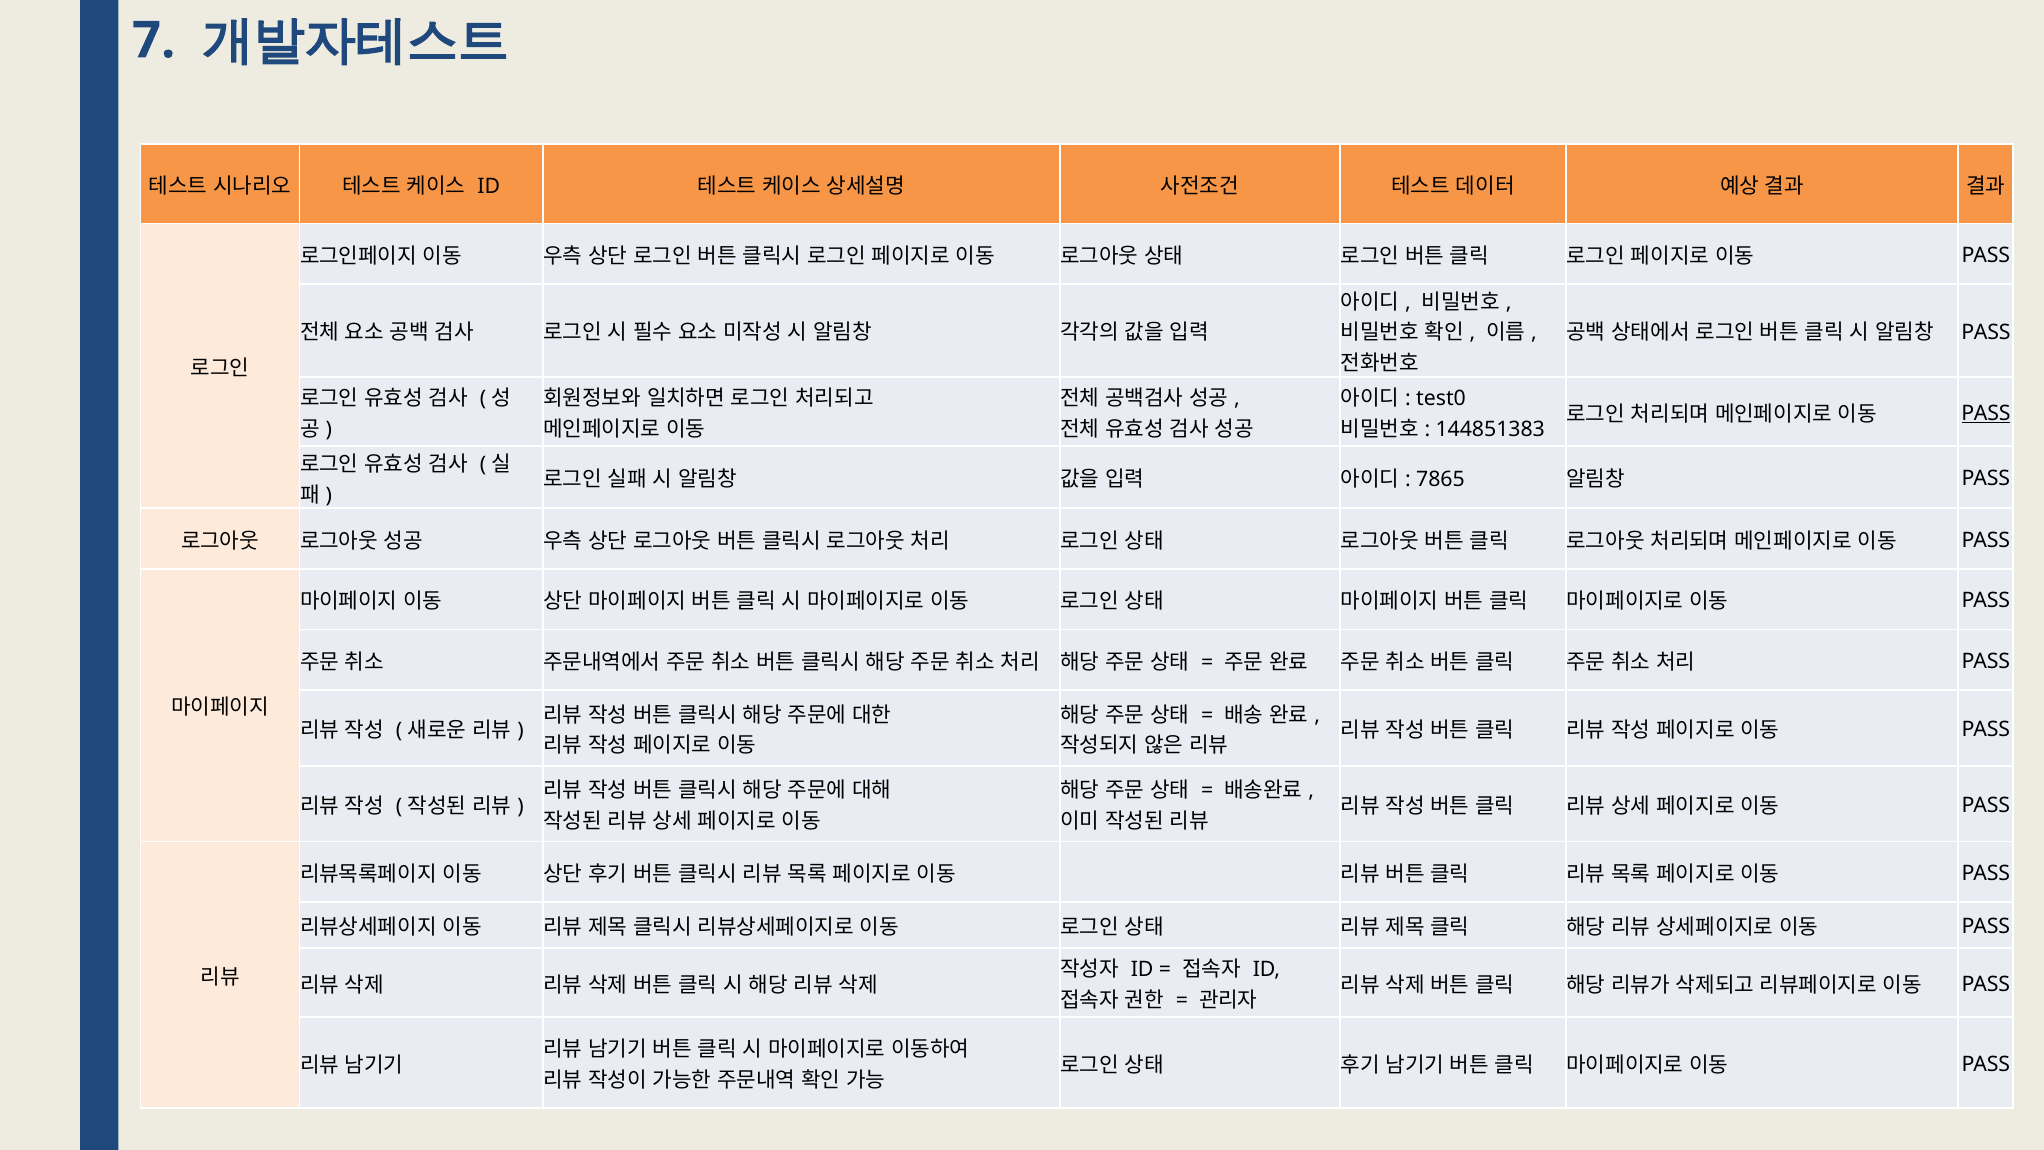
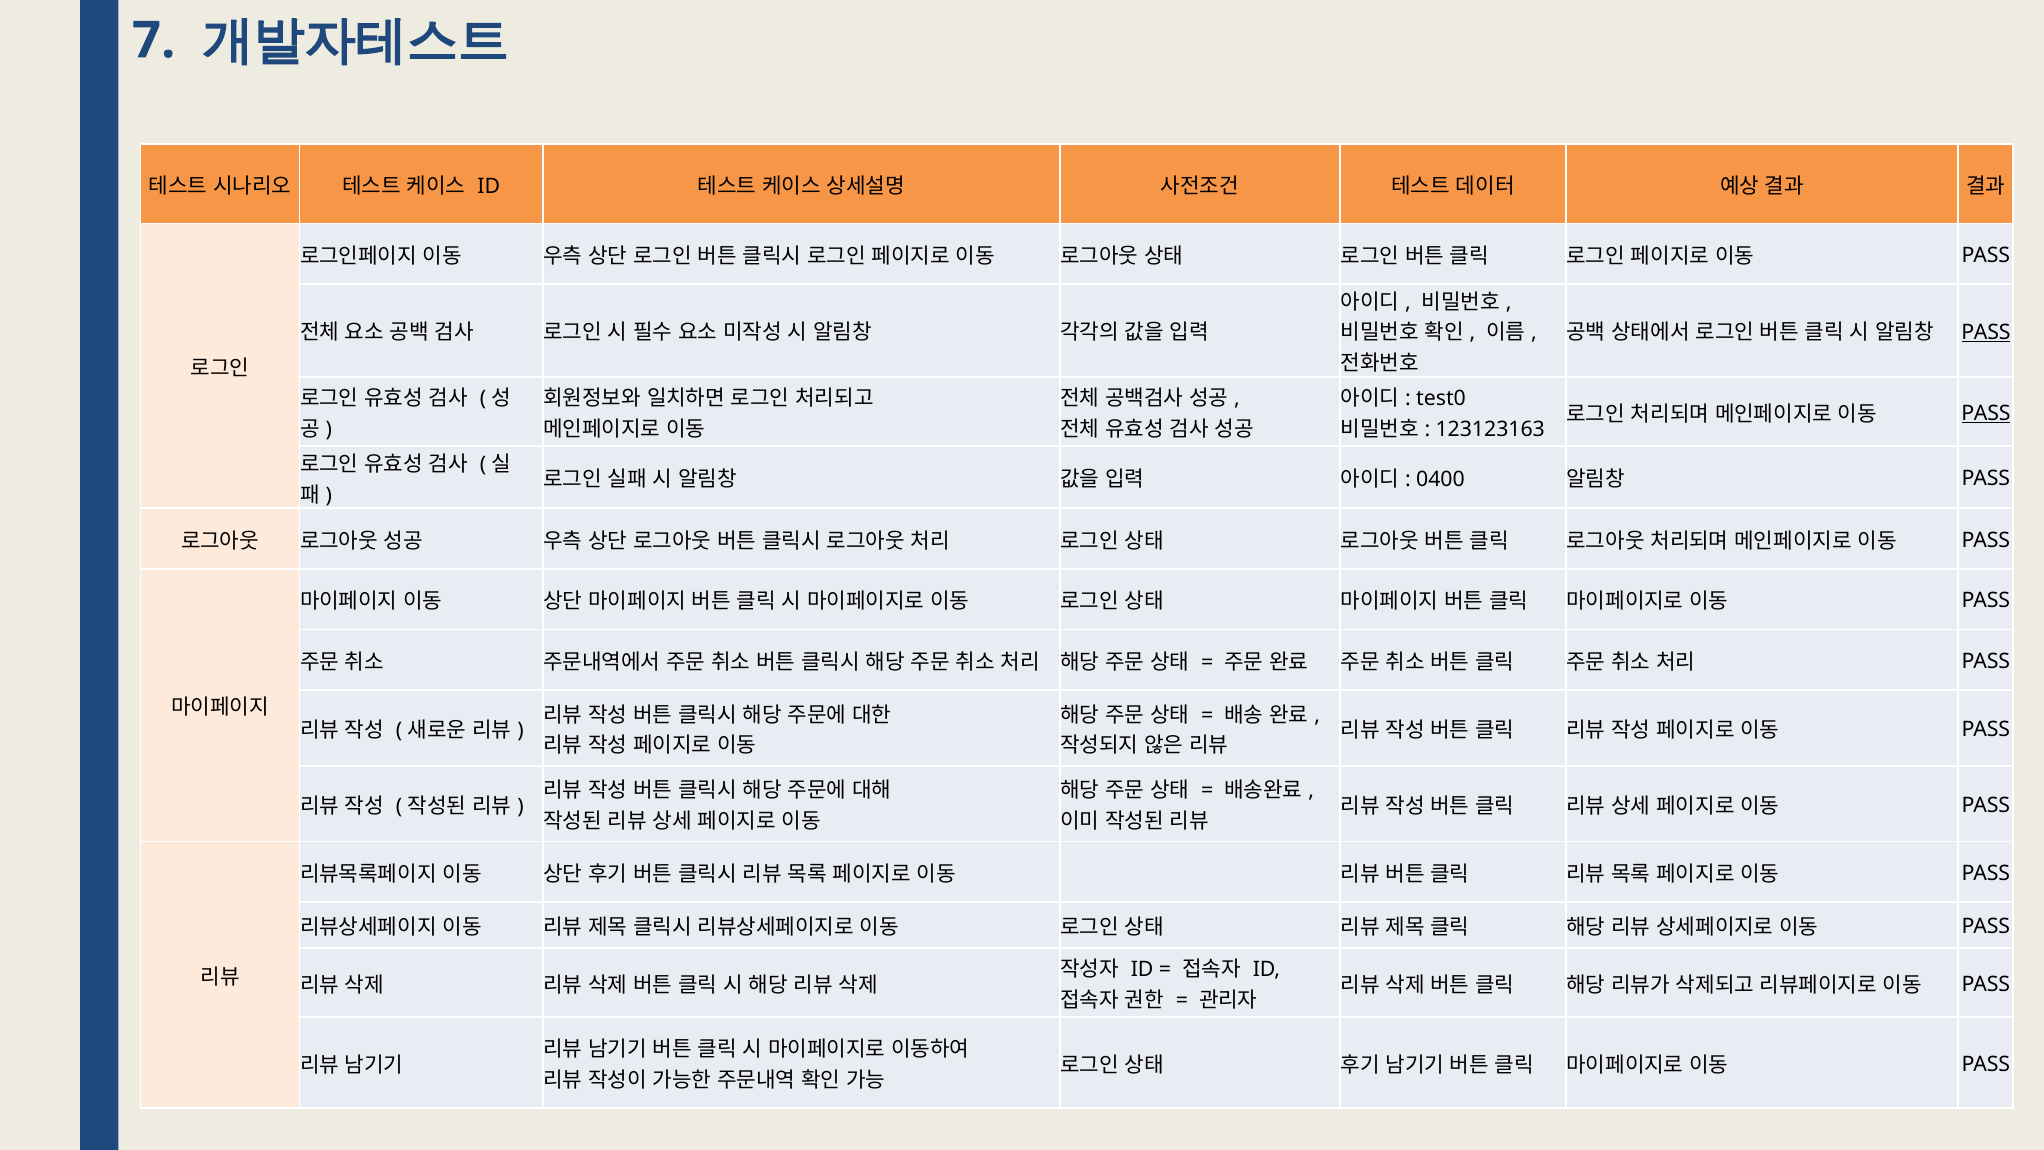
PASS at (1986, 332) underline: none -> present
144851383: 144851383 -> 123123163
7865: 7865 -> 0400
